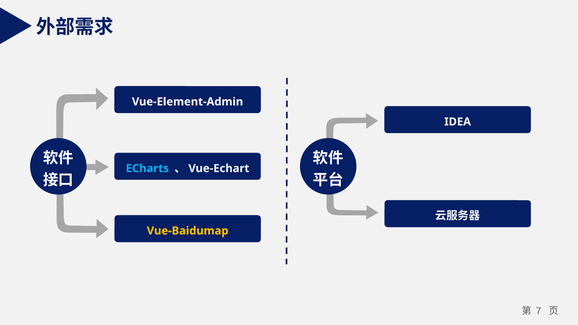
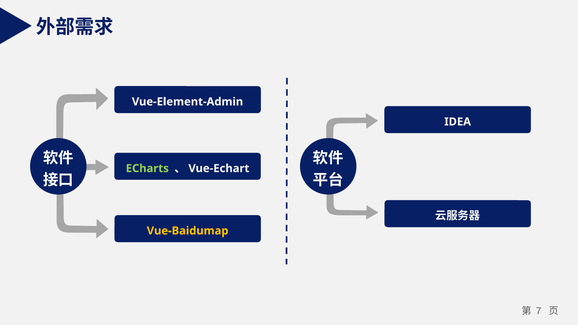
ECharts colour: light blue -> light green
